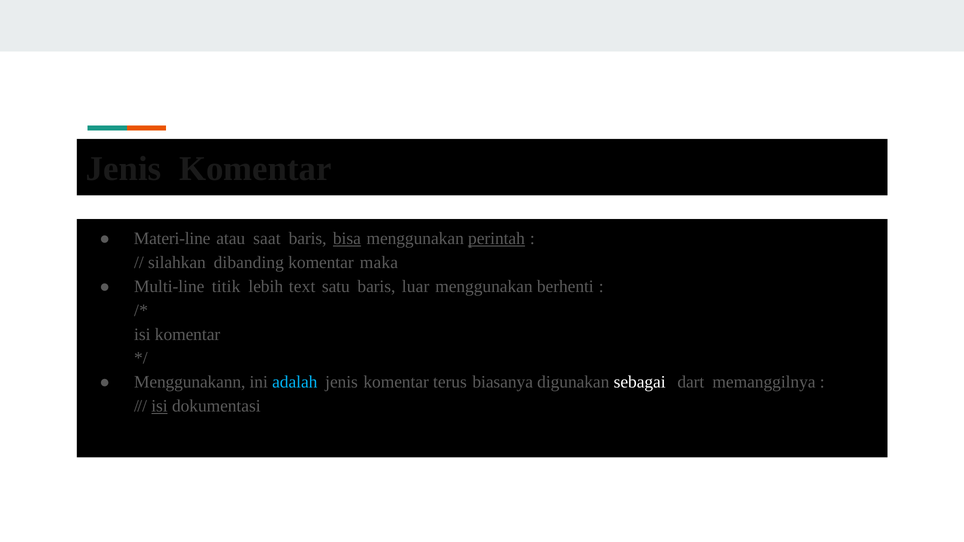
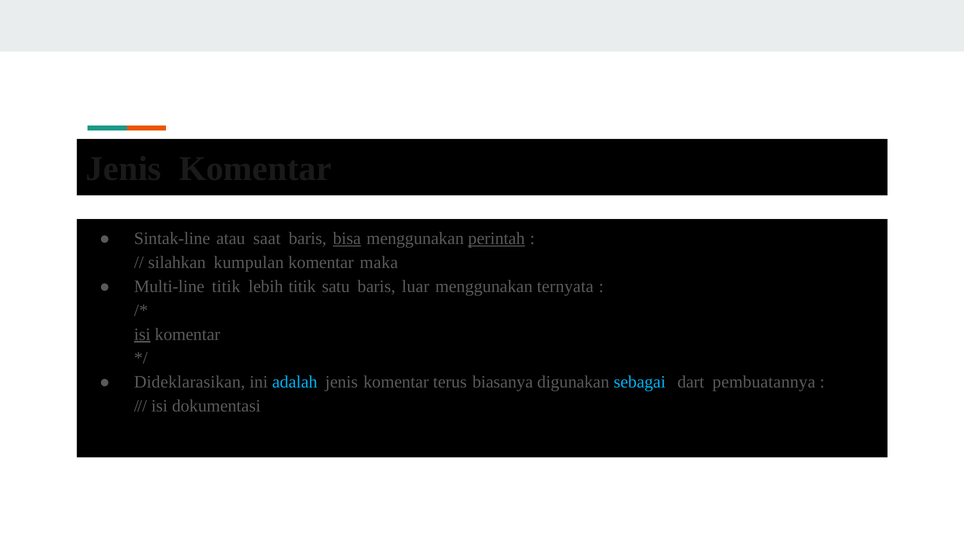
Materi-line: Materi-line -> Sintak-line
dibanding: dibanding -> kumpulan
lebih text: text -> titik
berhenti: berhenti -> ternyata
isi at (142, 334) underline: none -> present
Menggunakann: Menggunakann -> Dideklarasikan
sebagai colour: white -> light blue
memanggilnya: memanggilnya -> pembuatannya
isi at (159, 406) underline: present -> none
